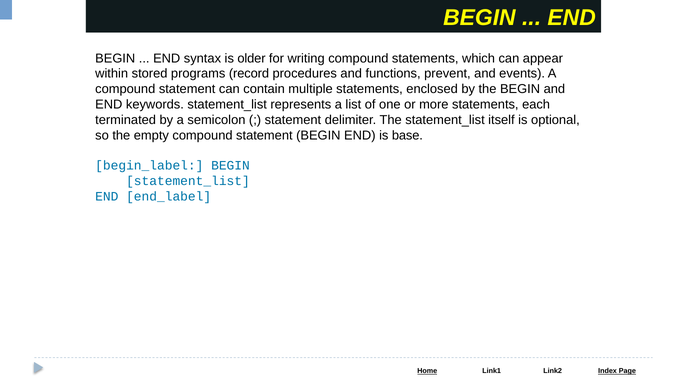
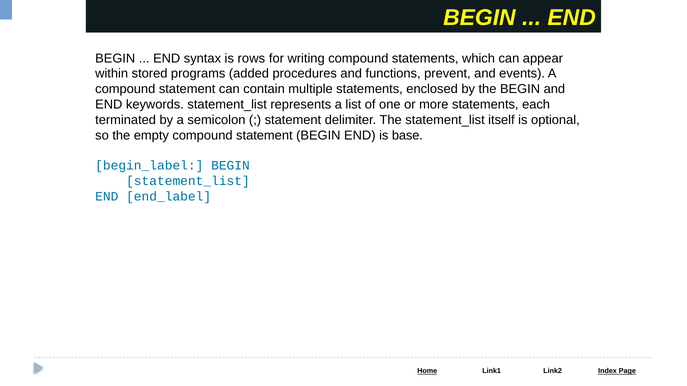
older: older -> rows
record: record -> added
